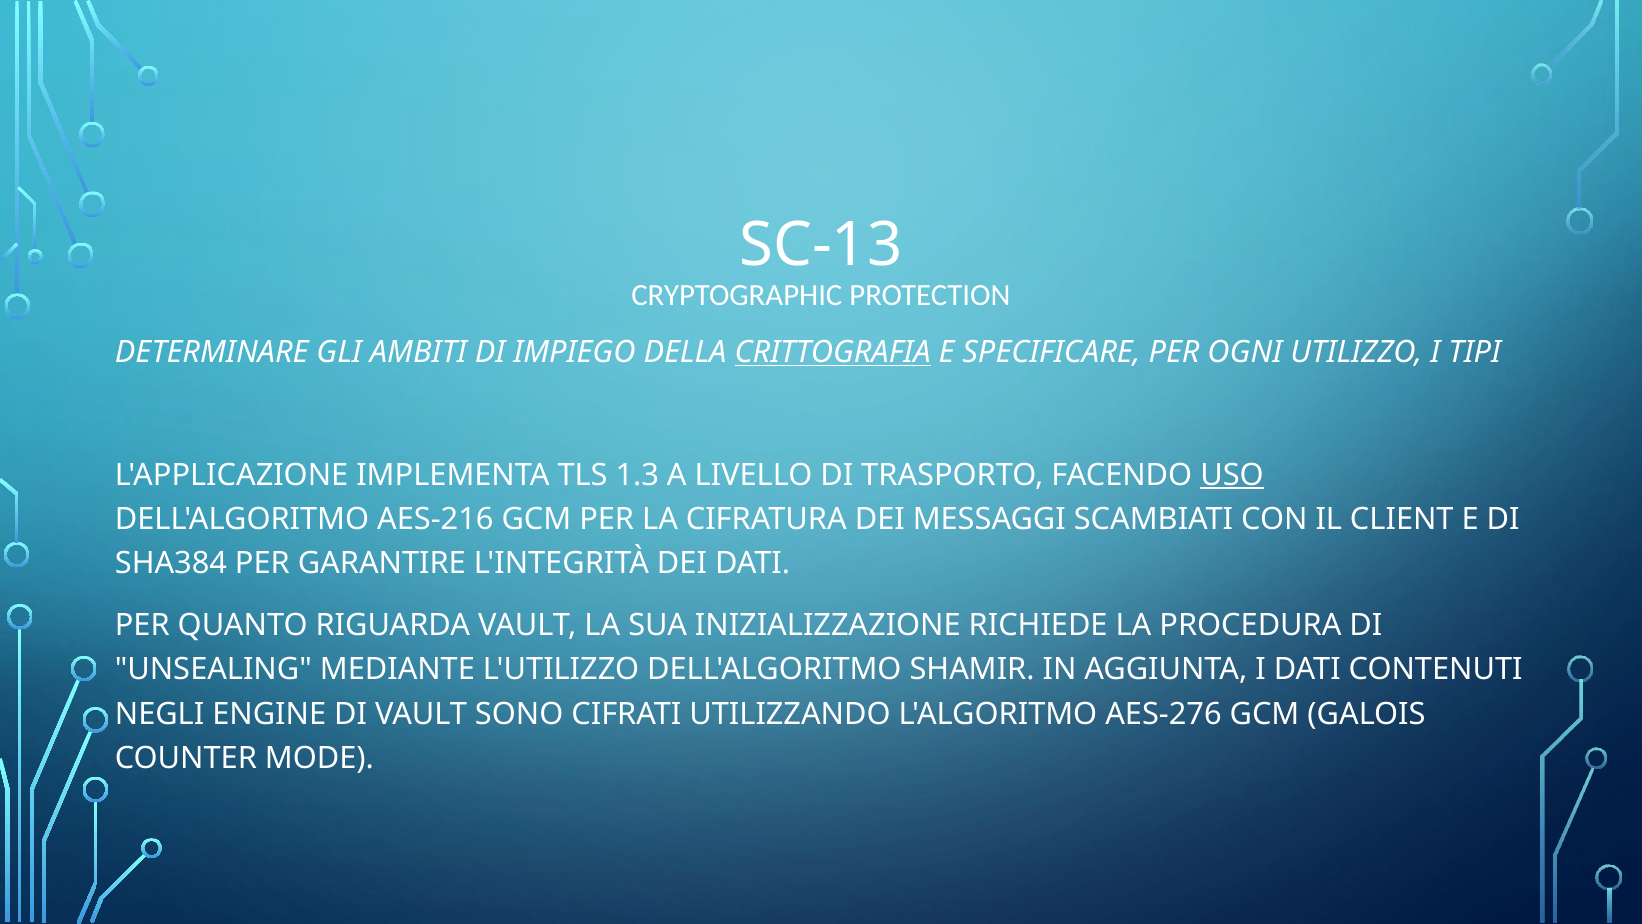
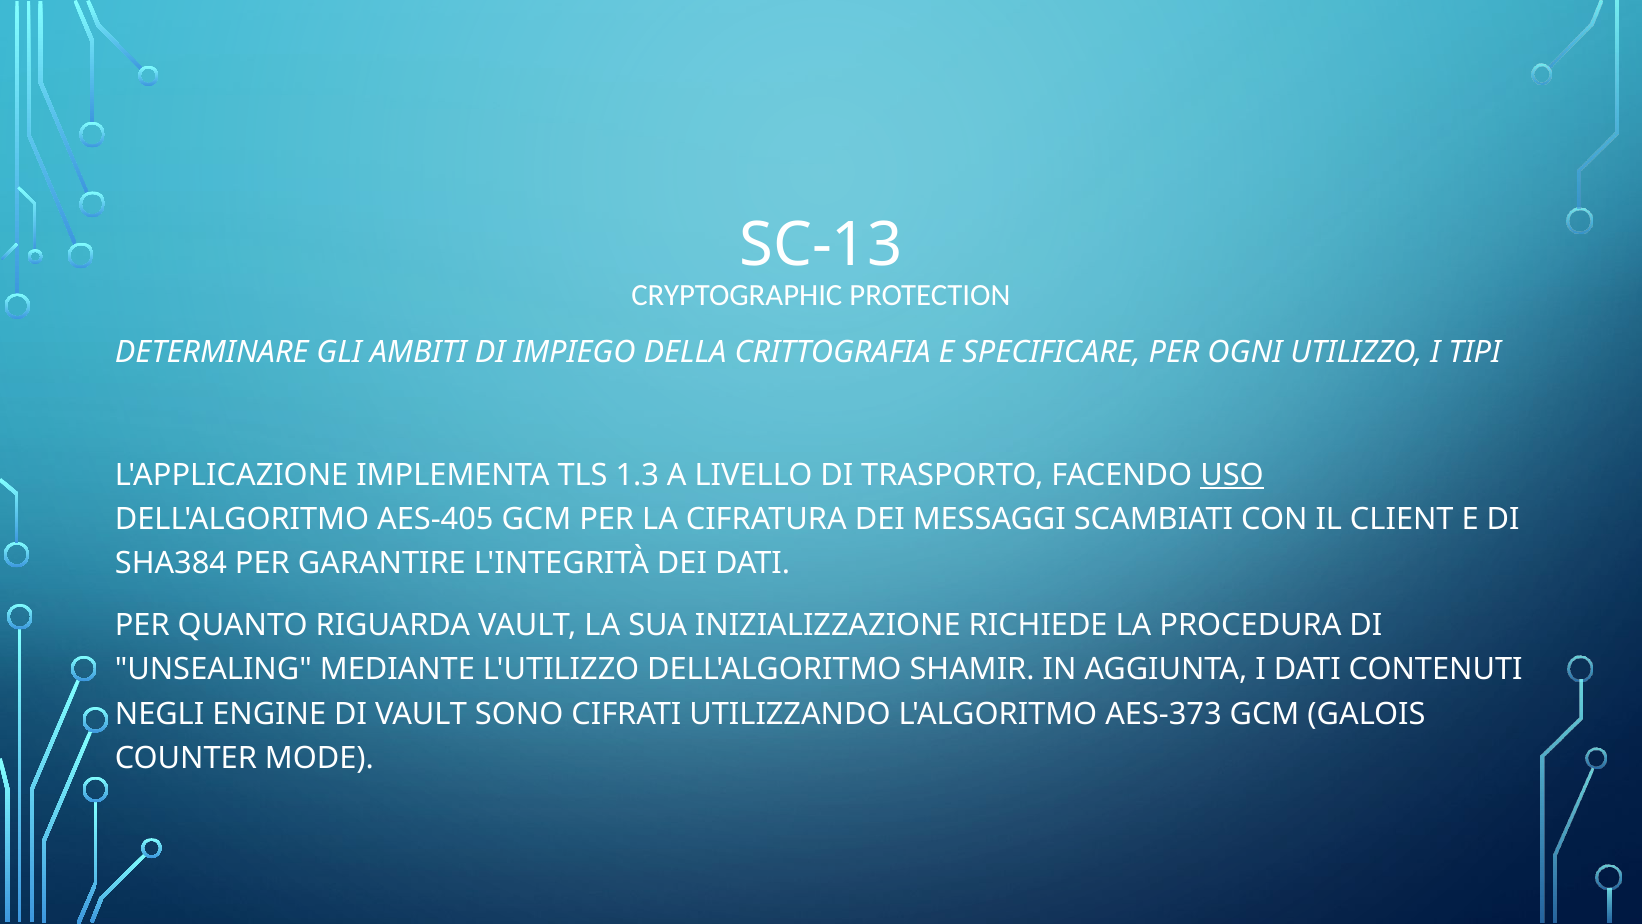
CRITTOGRAFIA underline: present -> none
AES-216: AES-216 -> AES-405
AES-276: AES-276 -> AES-373
